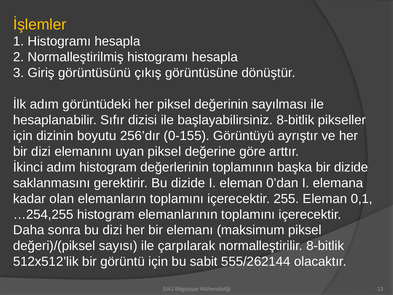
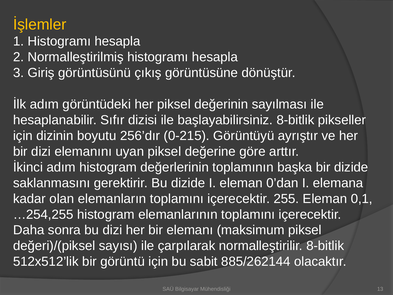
0-155: 0-155 -> 0-215
555/262144: 555/262144 -> 885/262144
